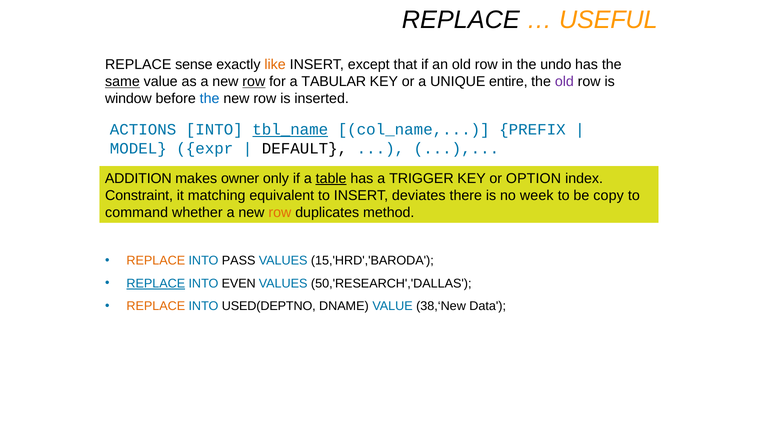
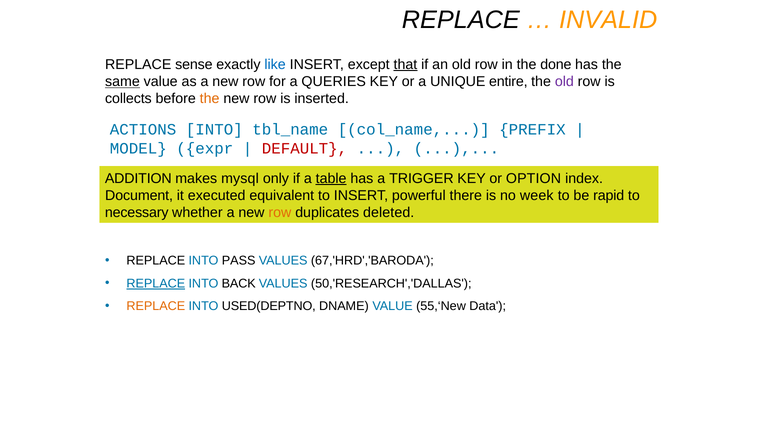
USEFUL: USEFUL -> INVALID
like colour: orange -> blue
that underline: none -> present
undo: undo -> done
row at (254, 81) underline: present -> none
TABULAR: TABULAR -> QUERIES
window: window -> collects
the at (210, 99) colour: blue -> orange
tbl_name underline: present -> none
DEFAULT colour: black -> red
owner: owner -> mysql
Constraint: Constraint -> Document
matching: matching -> executed
deviates: deviates -> powerful
copy: copy -> rapid
command: command -> necessary
method: method -> deleted
REPLACE at (156, 260) colour: orange -> black
15,'HRD','BARODA: 15,'HRD','BARODA -> 67,'HRD','BARODA
EVEN: EVEN -> BACK
38,‘New: 38,‘New -> 55,‘New
